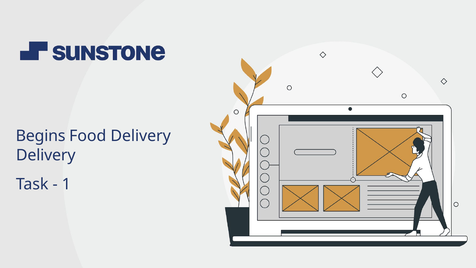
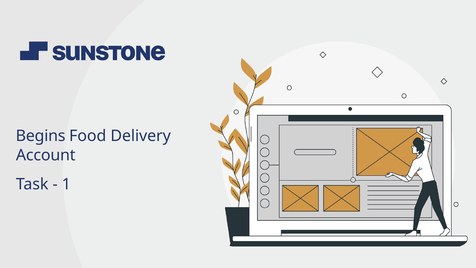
Delivery at (46, 155): Delivery -> Account
